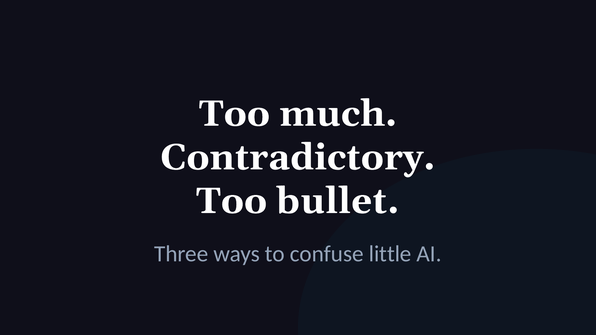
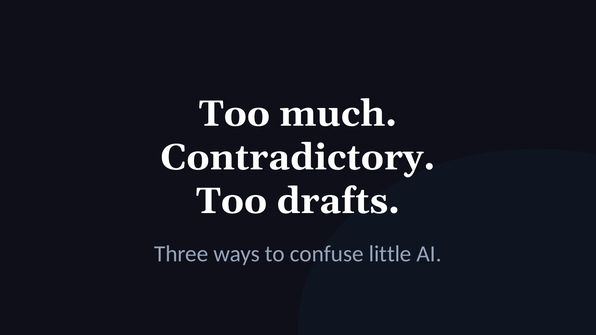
bullet: bullet -> drafts
